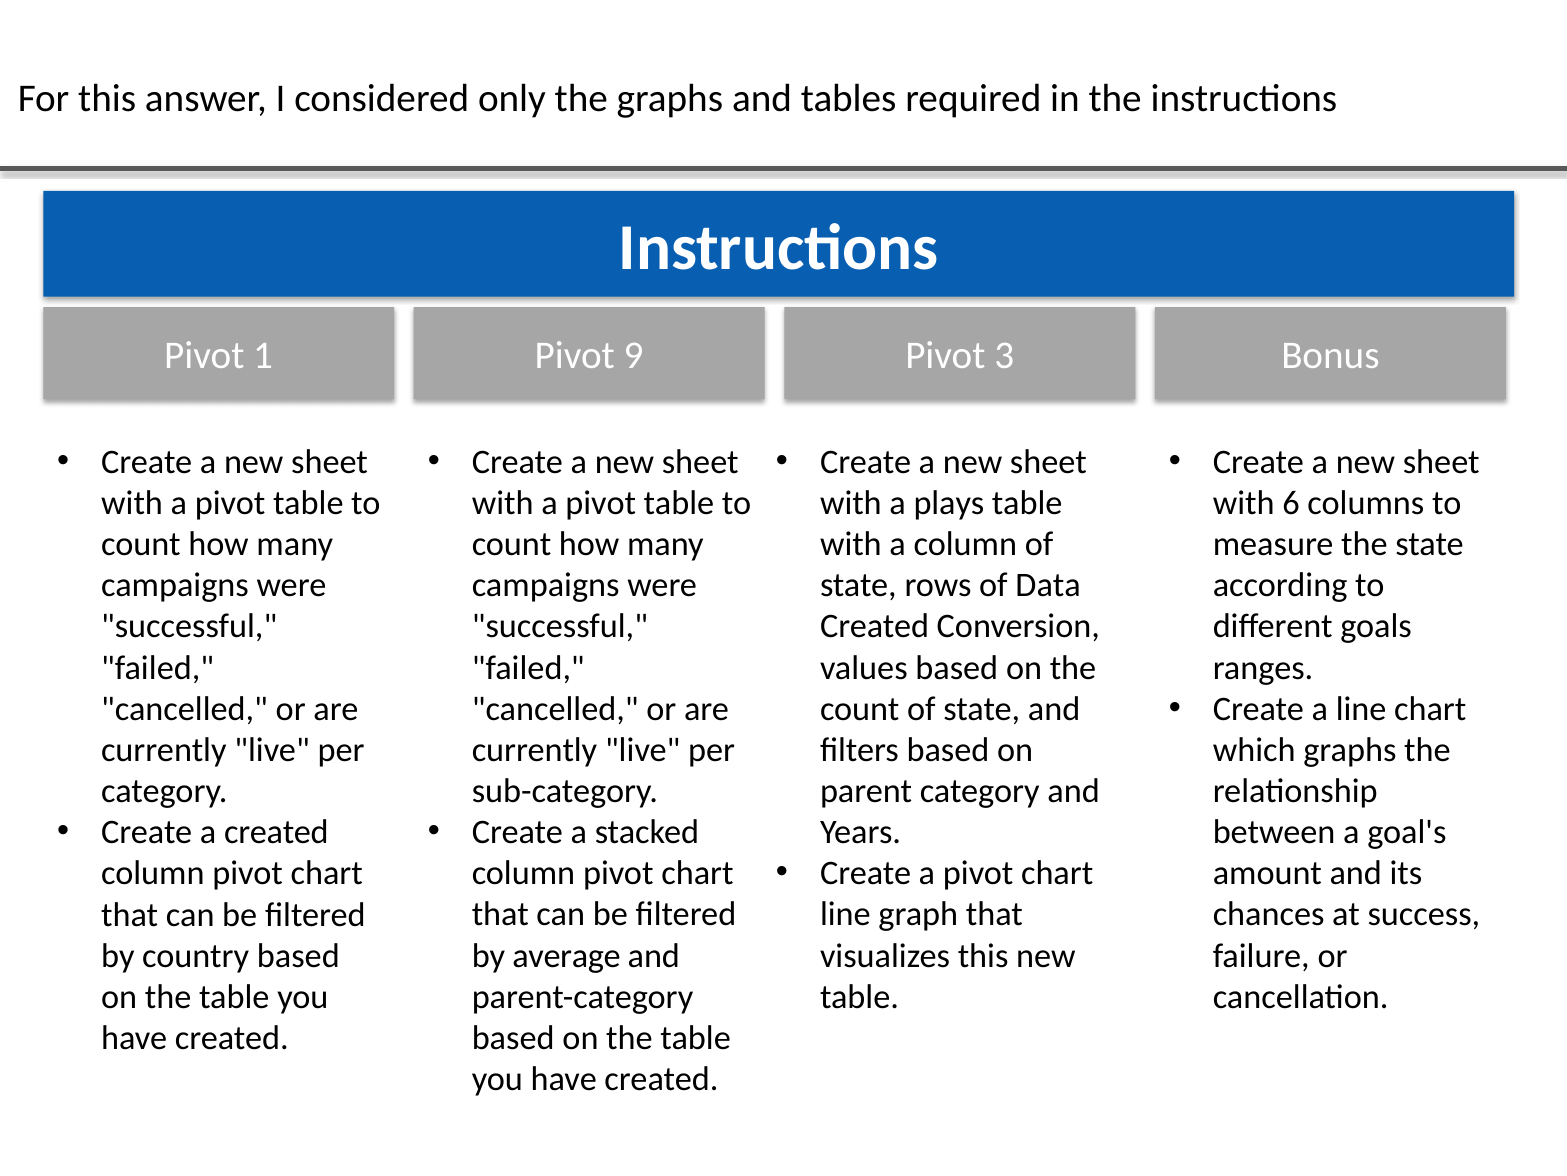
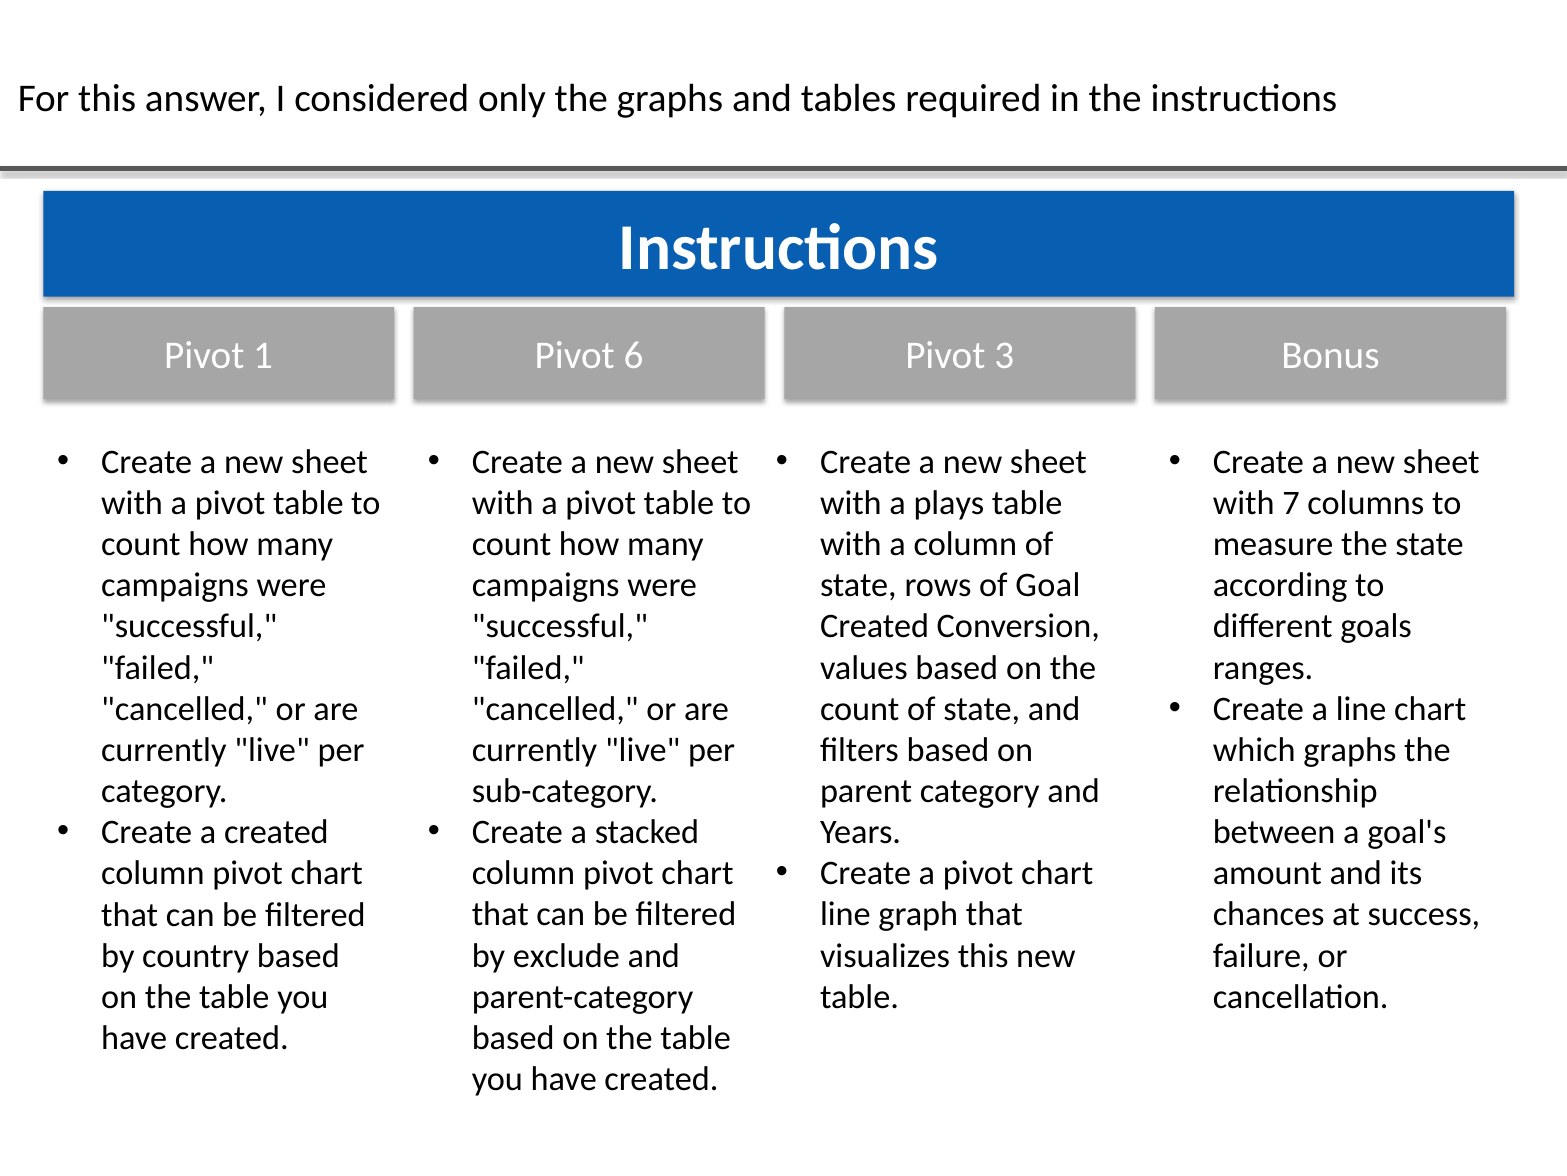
9: 9 -> 6
6: 6 -> 7
Data: Data -> Goal
average: average -> exclude
